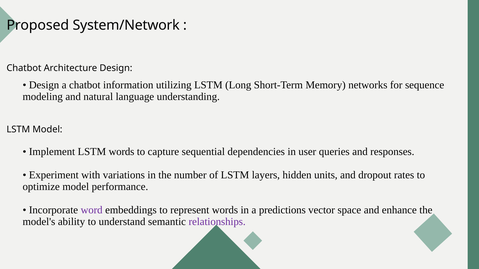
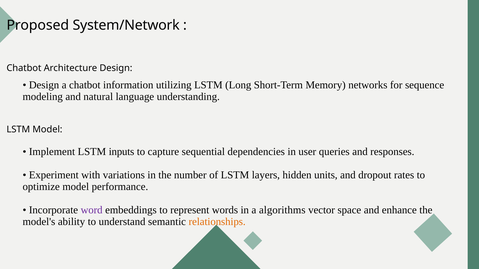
LSTM words: words -> inputs
predictions: predictions -> algorithms
relationships colour: purple -> orange
